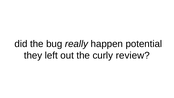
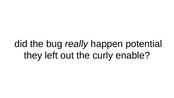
review: review -> enable
